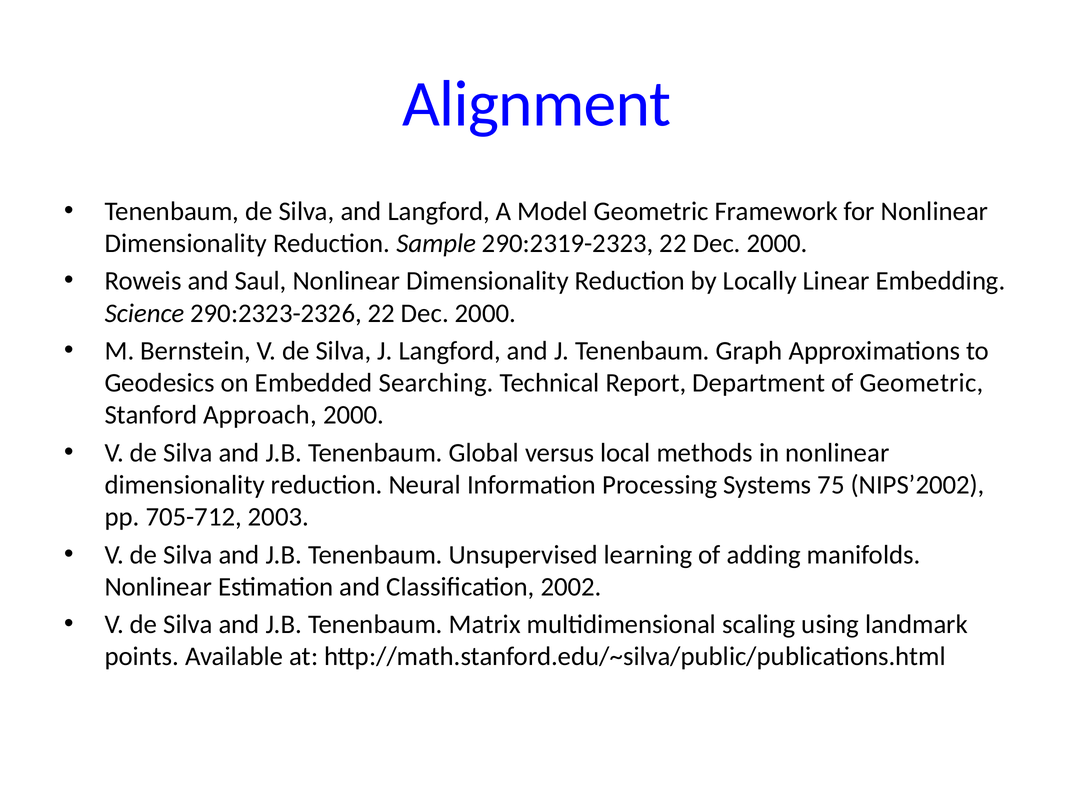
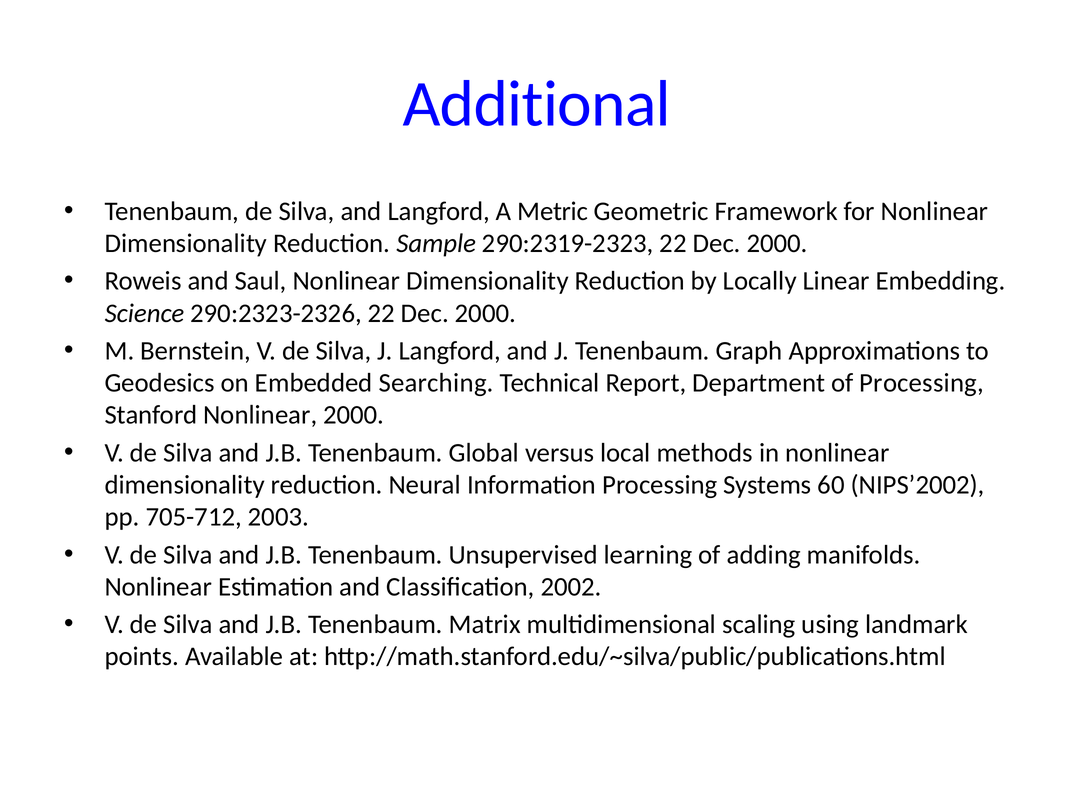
Alignment: Alignment -> Additional
Model: Model -> Metric
of Geometric: Geometric -> Processing
Stanford Approach: Approach -> Nonlinear
75: 75 -> 60
